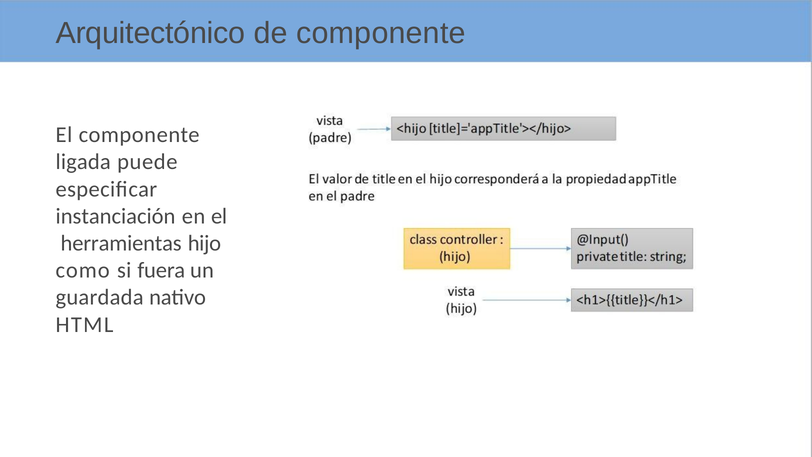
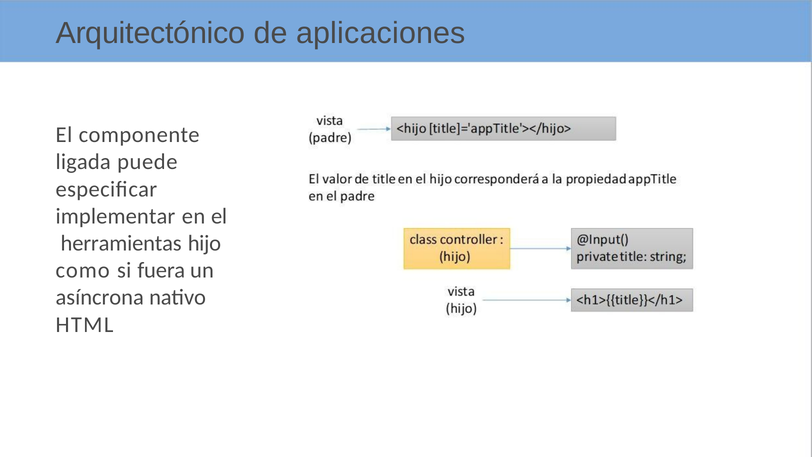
de componente: componente -> aplicaciones
instanciación: instanciación -> implementar
guardada: guardada -> asíncrona
